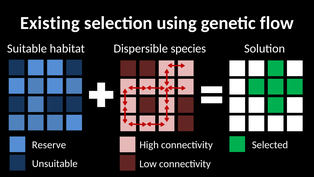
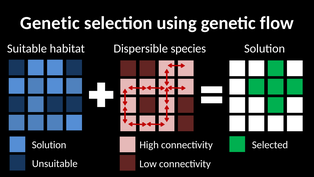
Existing at (50, 23): Existing -> Genetic
Reserve at (49, 145): Reserve -> Solution
